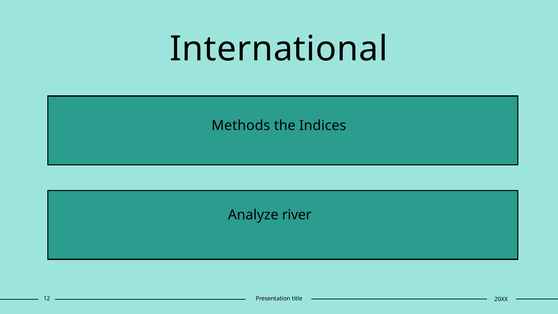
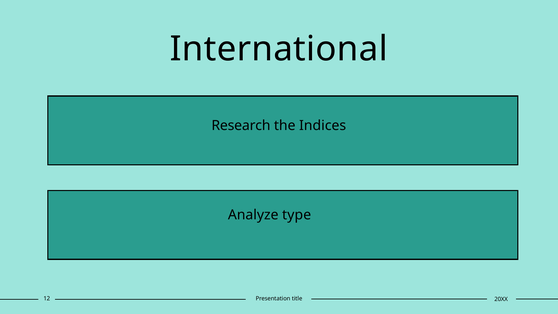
Methods: Methods -> Research
river: river -> type
